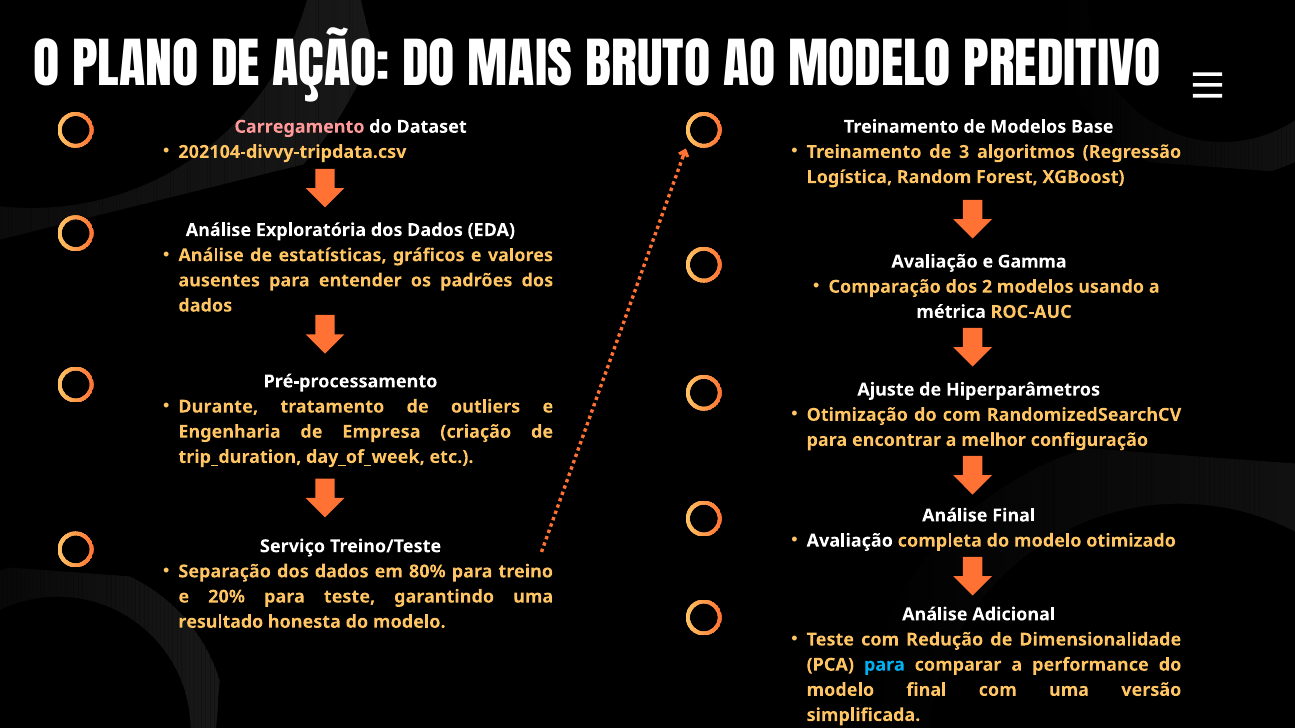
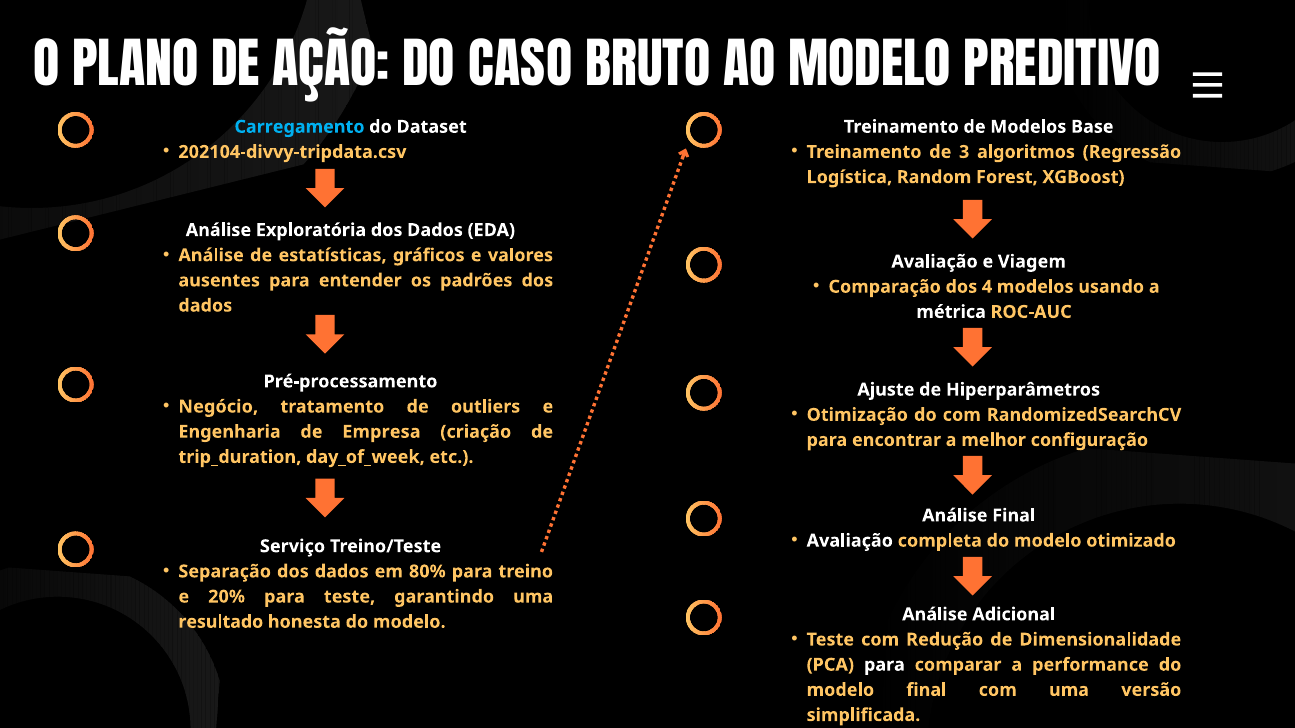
MAIS: MAIS -> CASO
Carregamento colour: pink -> light blue
Gamma: Gamma -> Viagem
2: 2 -> 4
Durante: Durante -> Negócio
para at (884, 665) colour: light blue -> white
